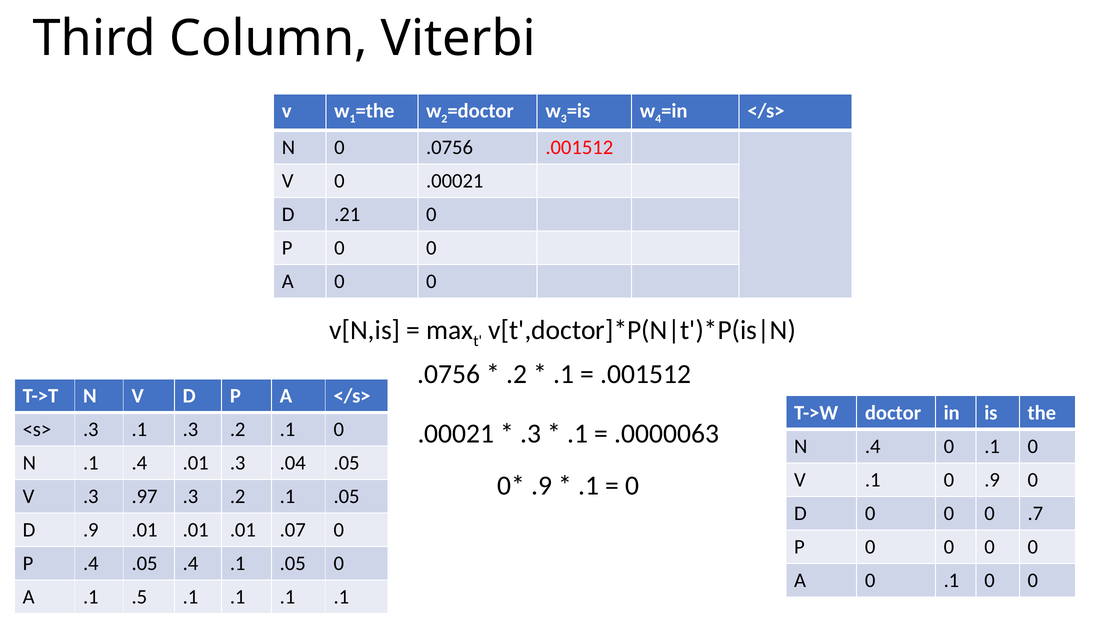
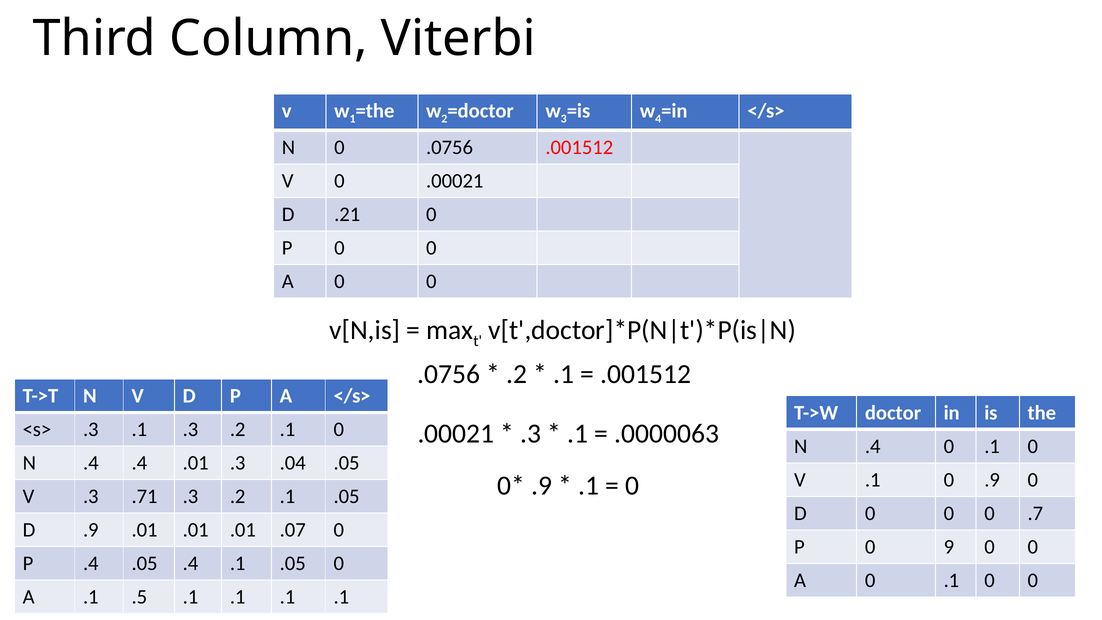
.1 at (91, 463): .1 -> .4
.97: .97 -> .71
0 at (949, 547): 0 -> 9
